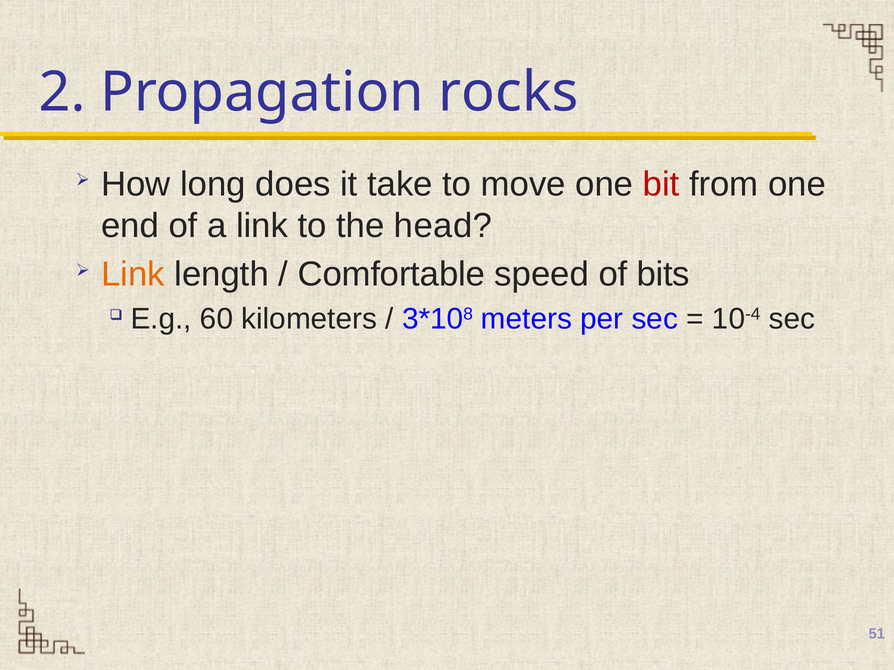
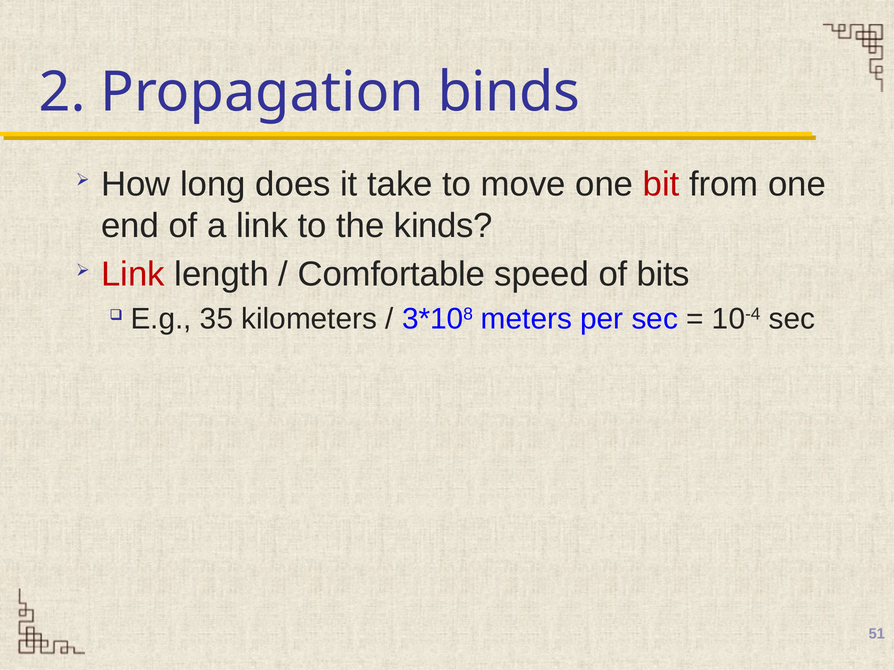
rocks: rocks -> binds
head: head -> kinds
Link at (133, 275) colour: orange -> red
60: 60 -> 35
